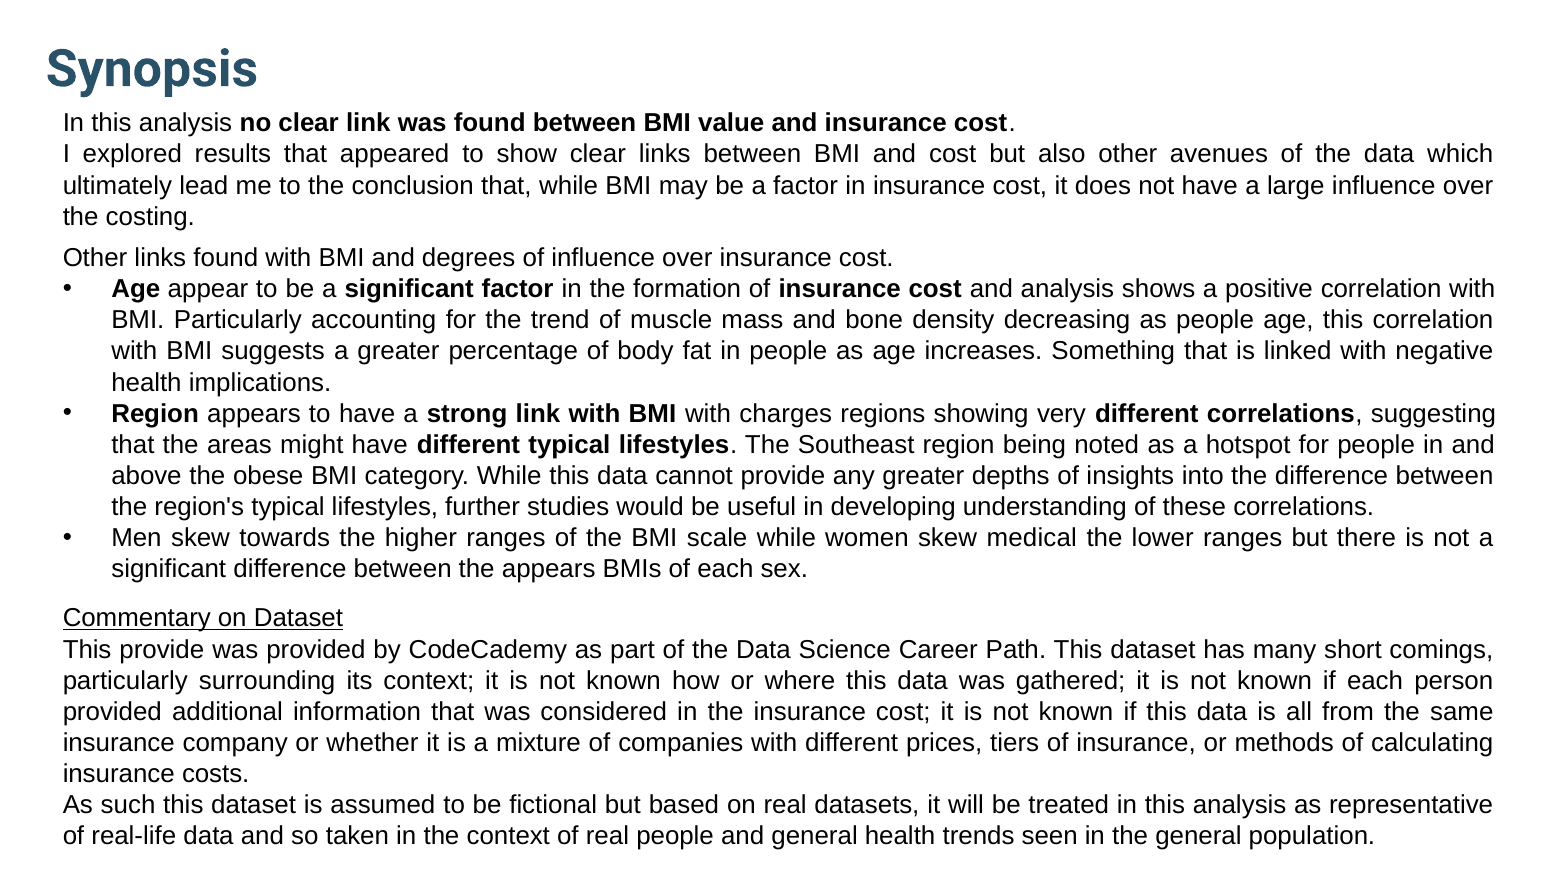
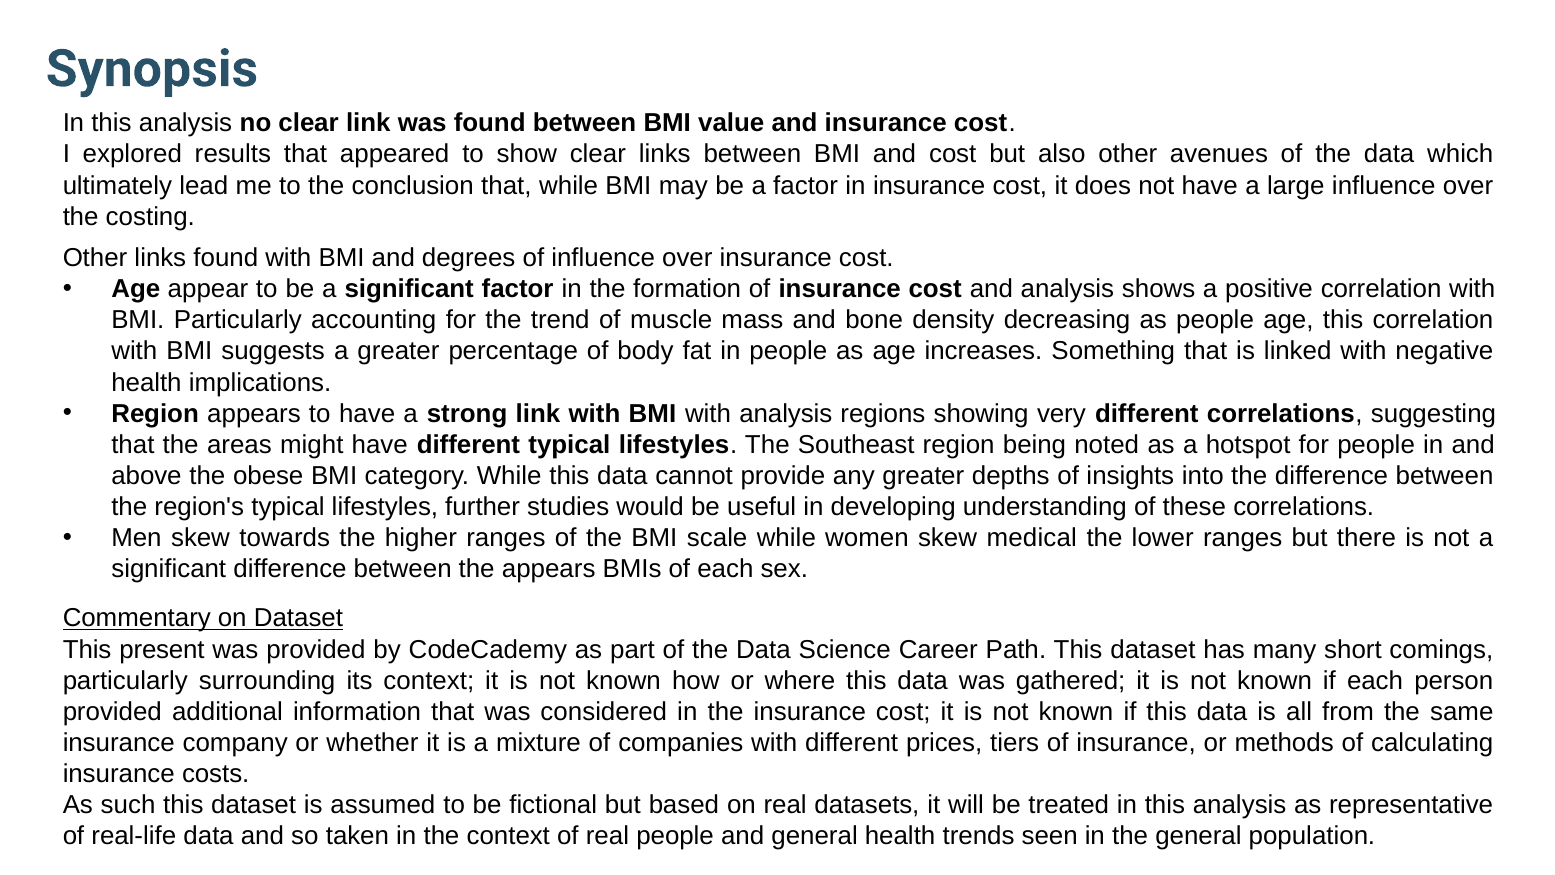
with charges: charges -> analysis
This provide: provide -> present
